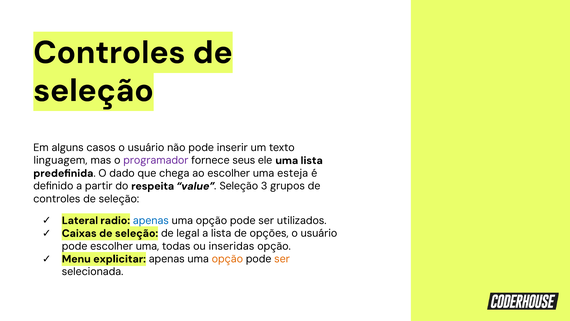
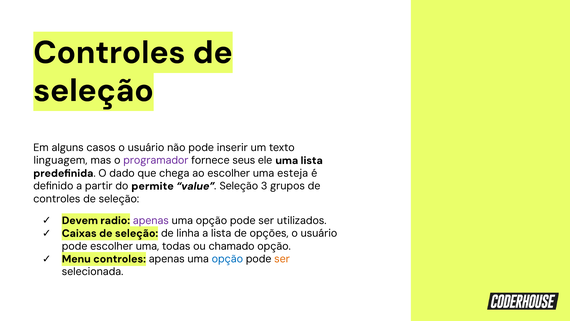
respeita: respeita -> permite
Lateral: Lateral -> Devem
apenas at (151, 220) colour: blue -> purple
legal: legal -> linha
inseridas: inseridas -> chamado
Menu explicitar: explicitar -> controles
opção at (227, 259) colour: orange -> blue
